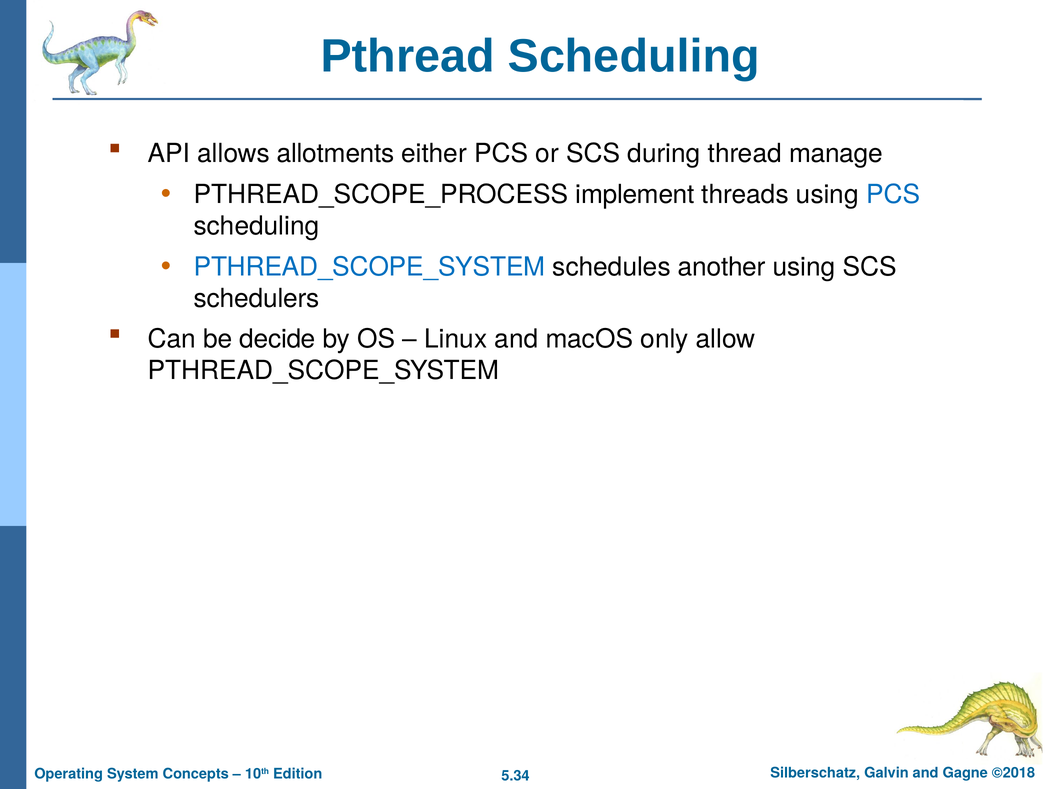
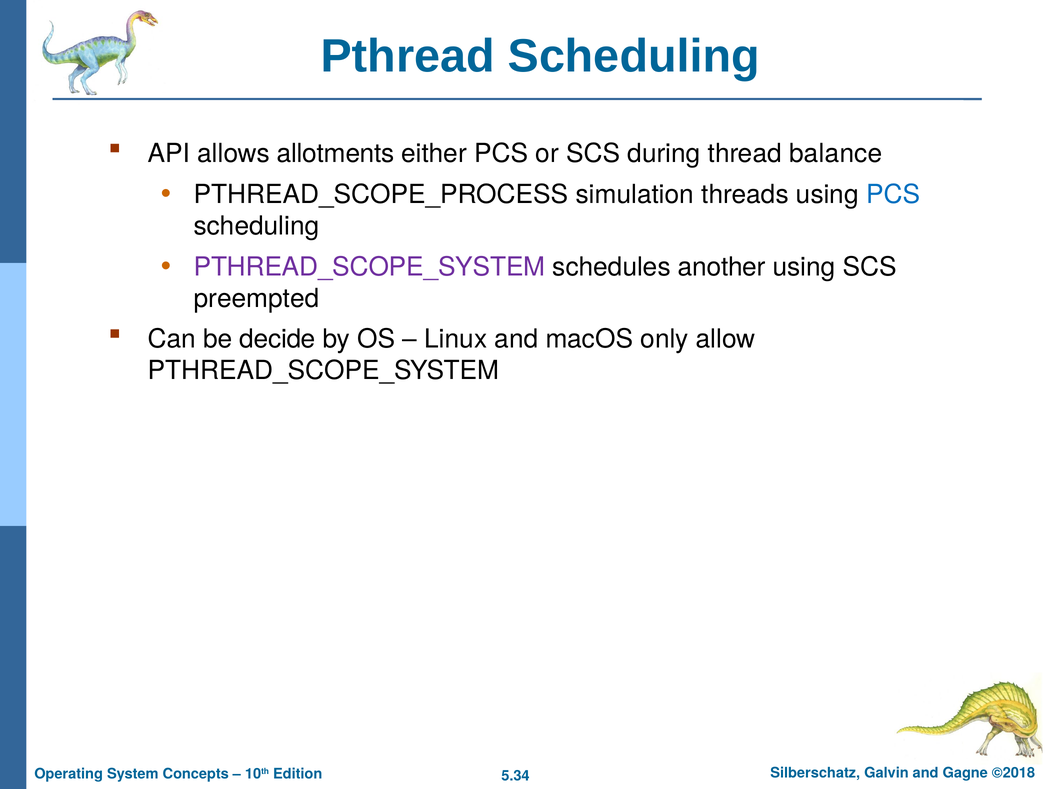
manage: manage -> balance
implement: implement -> simulation
PTHREAD_SCOPE_SYSTEM at (369, 267) colour: blue -> purple
schedulers: schedulers -> preempted
